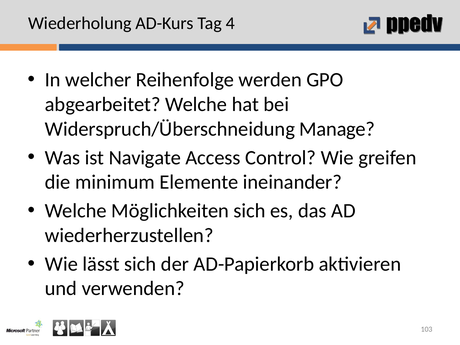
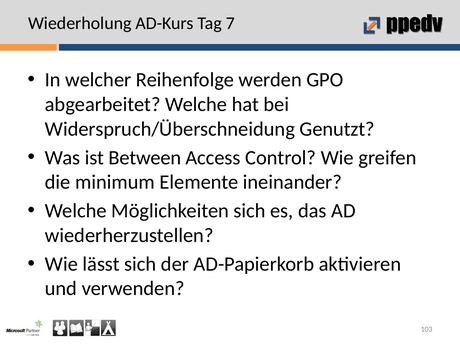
4: 4 -> 7
Manage: Manage -> Genutzt
Navigate: Navigate -> Between
